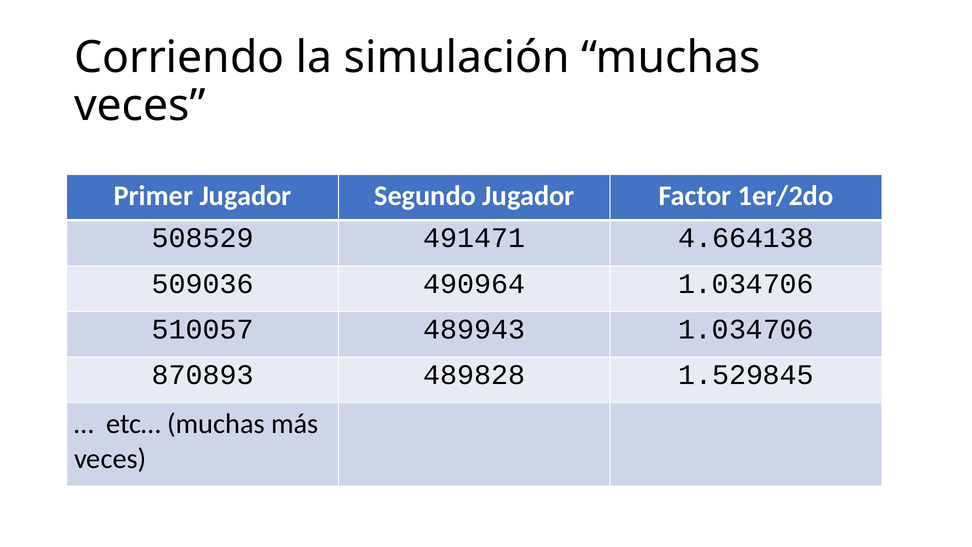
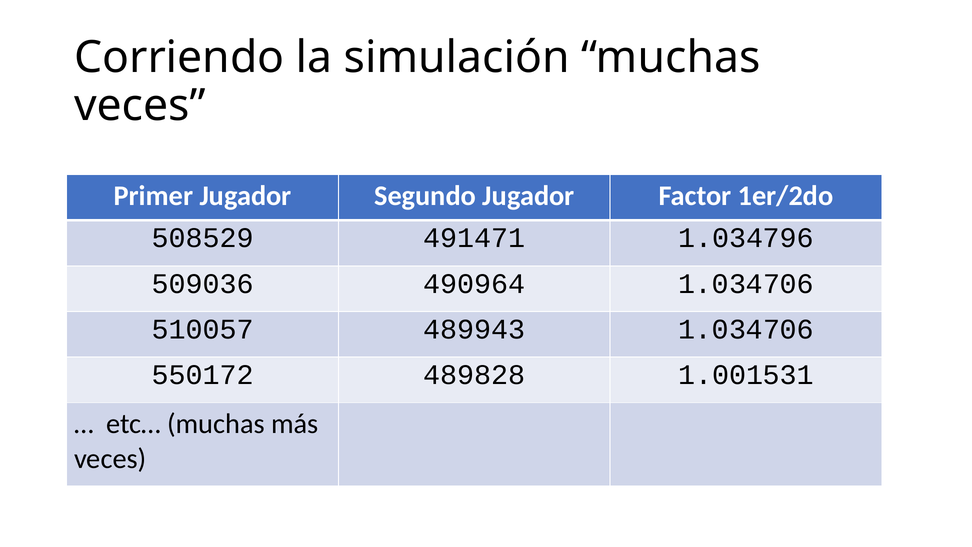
4.664138: 4.664138 -> 1.034796
870893: 870893 -> 550172
1.529845: 1.529845 -> 1.001531
